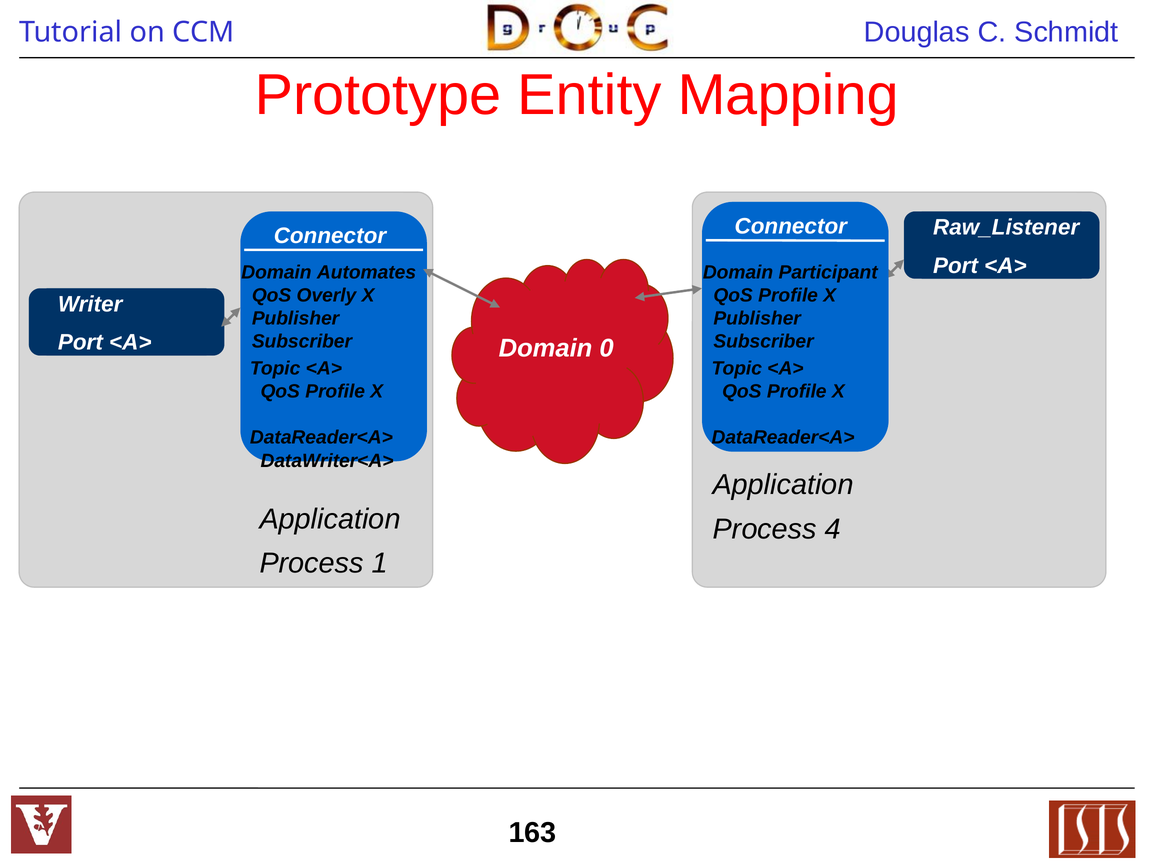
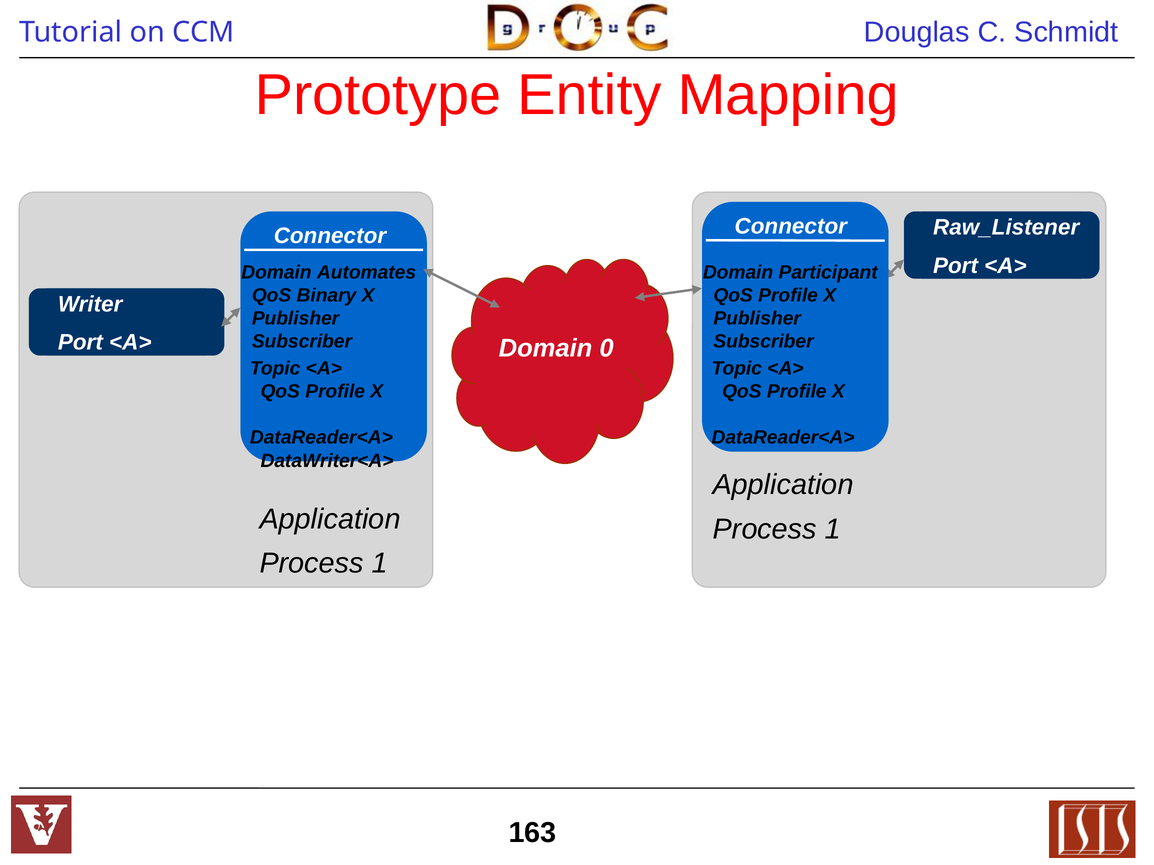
Overly: Overly -> Binary
4 at (833, 529): 4 -> 1
